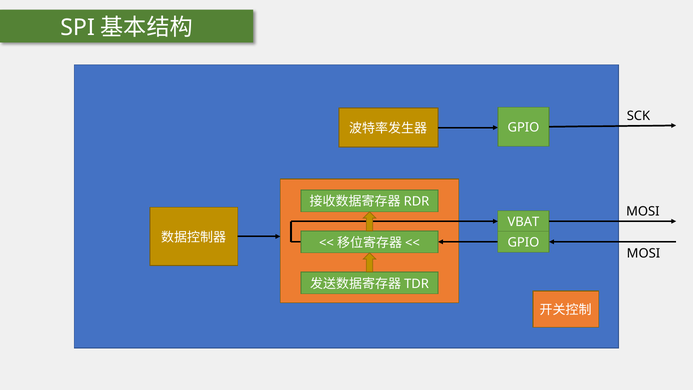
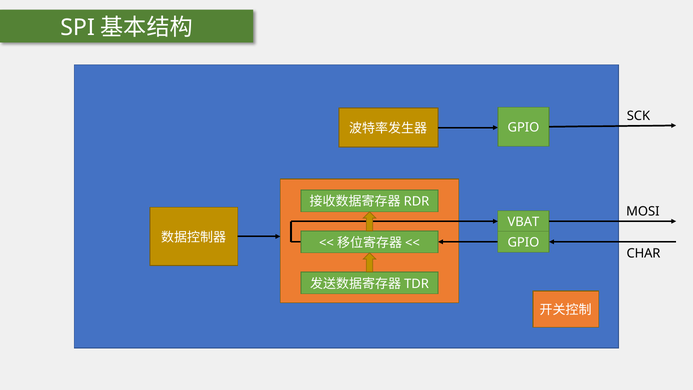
MOSI at (643, 253): MOSI -> CHAR
